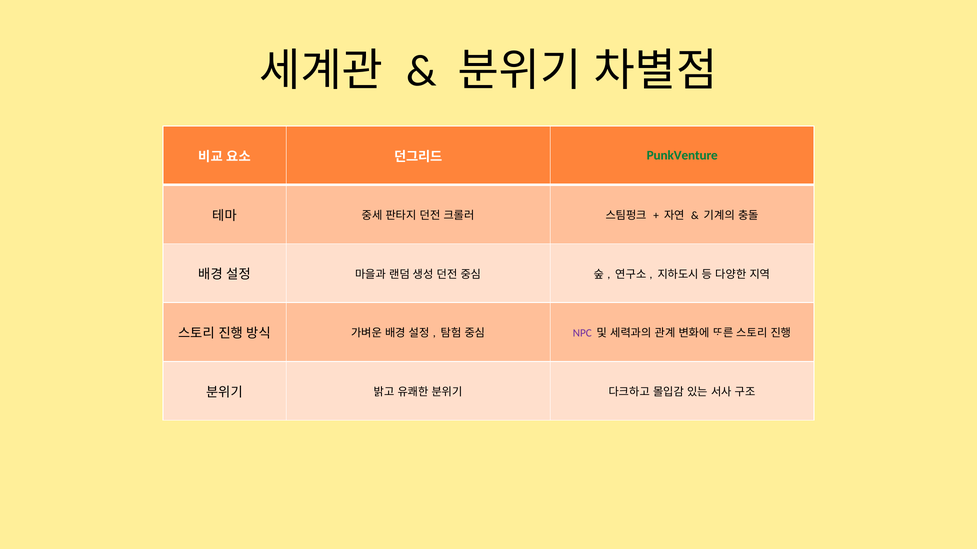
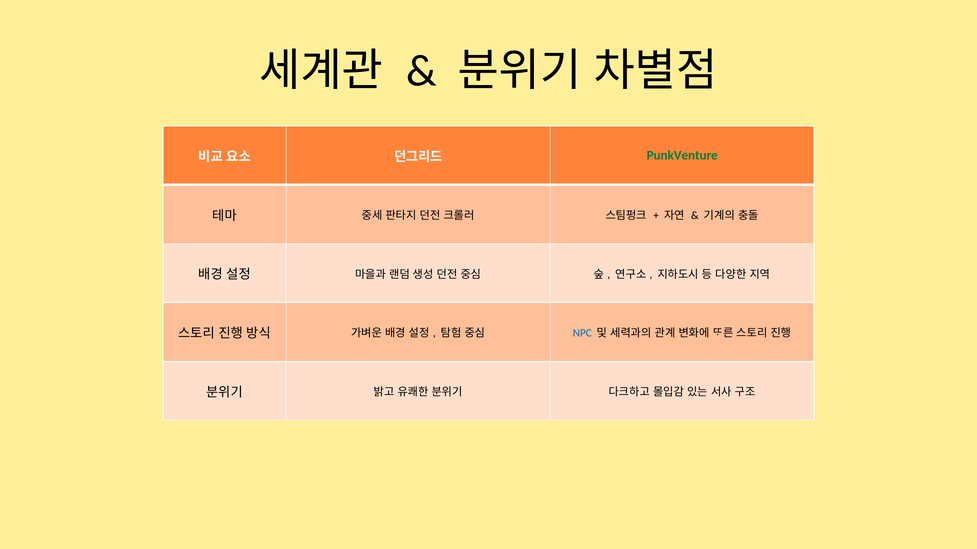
NPC colour: purple -> blue
